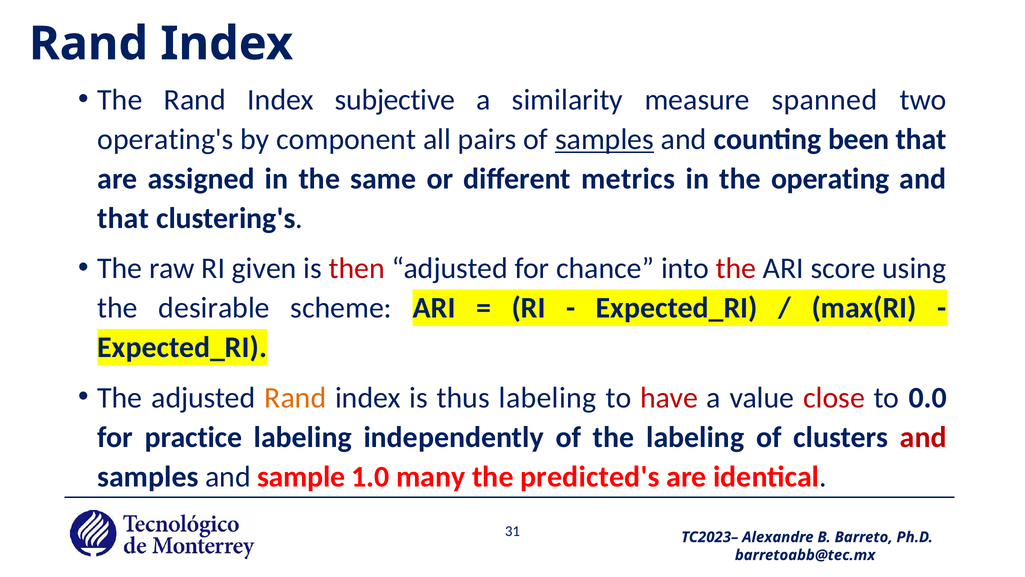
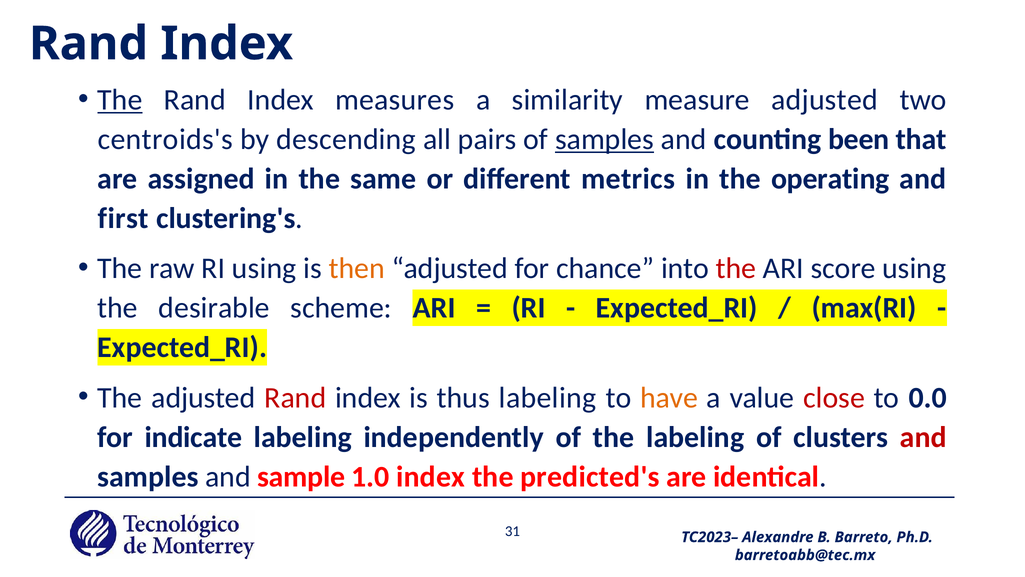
The at (120, 100) underline: none -> present
subjective: subjective -> measures
measure spanned: spanned -> adjusted
operating's: operating's -> centroids's
component: component -> descending
that at (123, 218): that -> first
RI given: given -> using
then colour: red -> orange
Rand at (295, 397) colour: orange -> red
have colour: red -> orange
practice: practice -> indicate
1.0 many: many -> index
